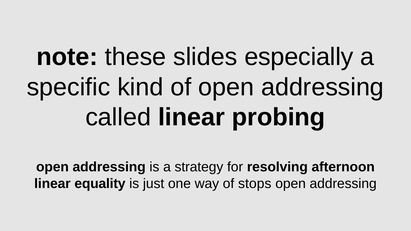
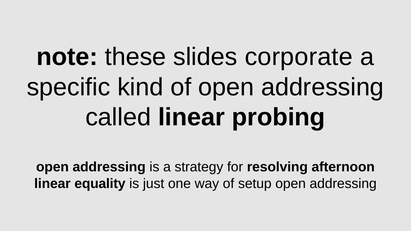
especially: especially -> corporate
stops: stops -> setup
